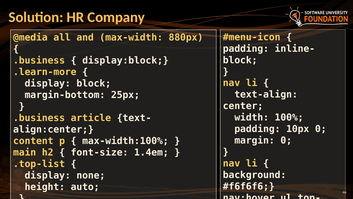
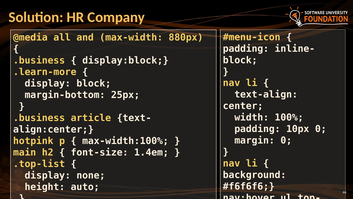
content: content -> hotpink
